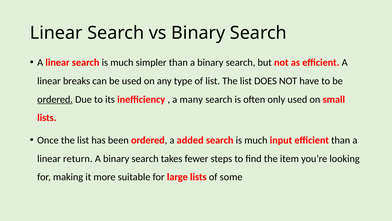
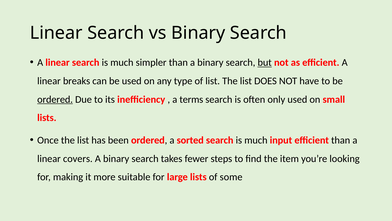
but underline: none -> present
many: many -> terms
added: added -> sorted
return: return -> covers
